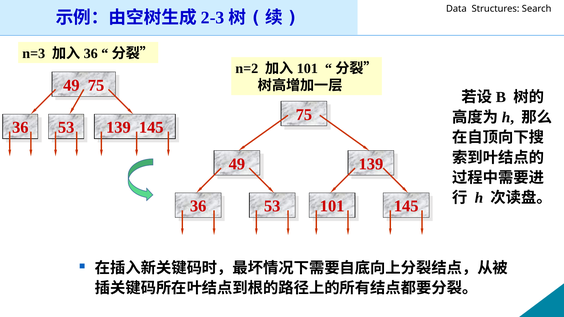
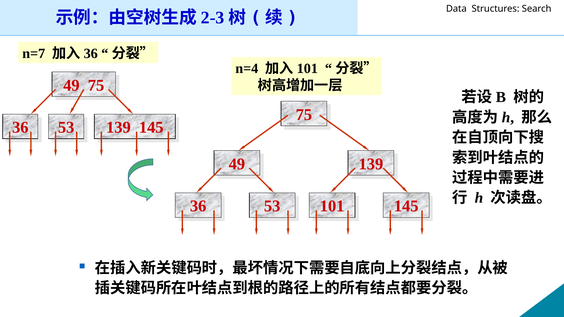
n=3: n=3 -> n=7
n=2: n=2 -> n=4
